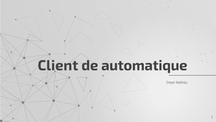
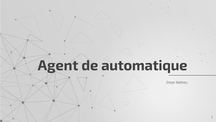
Client: Client -> Agent
